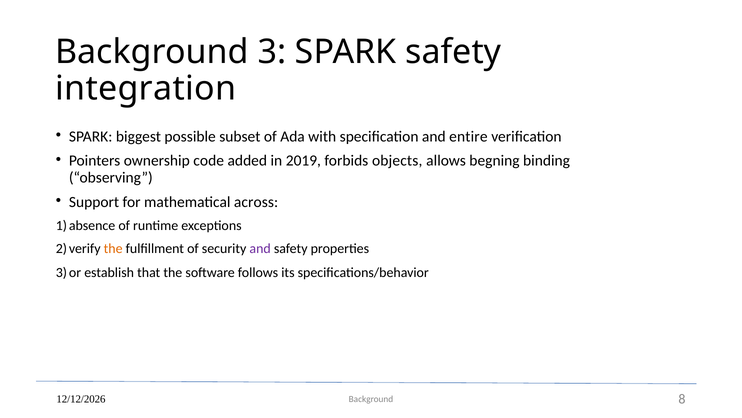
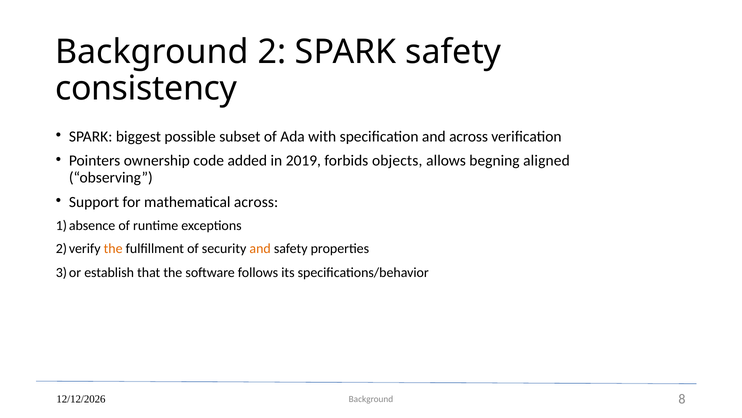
3: 3 -> 2
integration: integration -> consistency
and entire: entire -> across
binding: binding -> aligned
and at (260, 248) colour: purple -> orange
